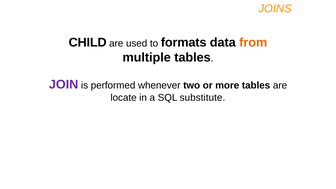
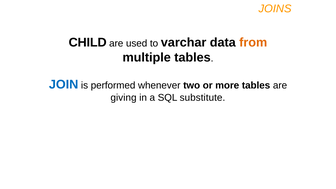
formats: formats -> varchar
JOIN colour: purple -> blue
locate: locate -> giving
